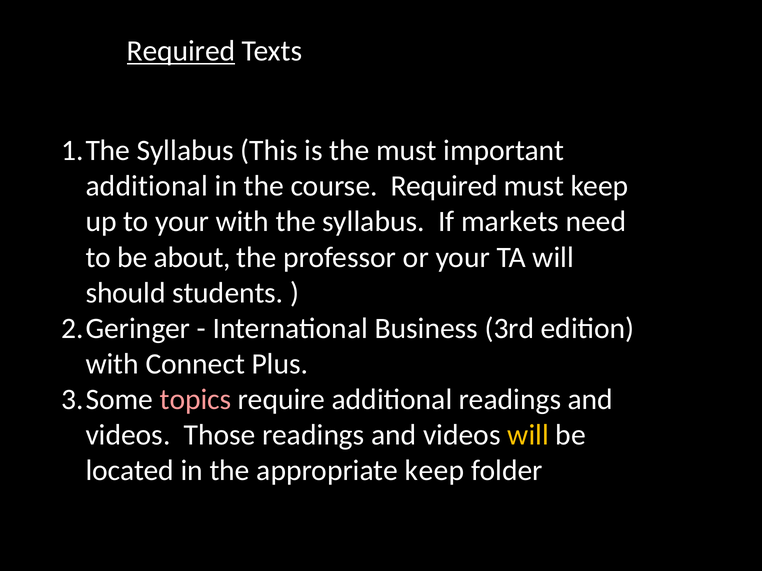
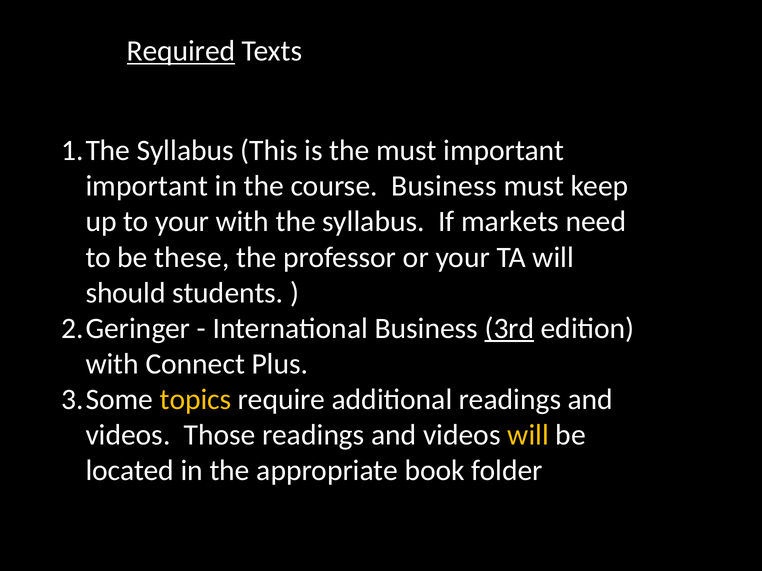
additional at (147, 186): additional -> important
course Required: Required -> Business
about: about -> these
3rd underline: none -> present
topics colour: pink -> yellow
appropriate keep: keep -> book
